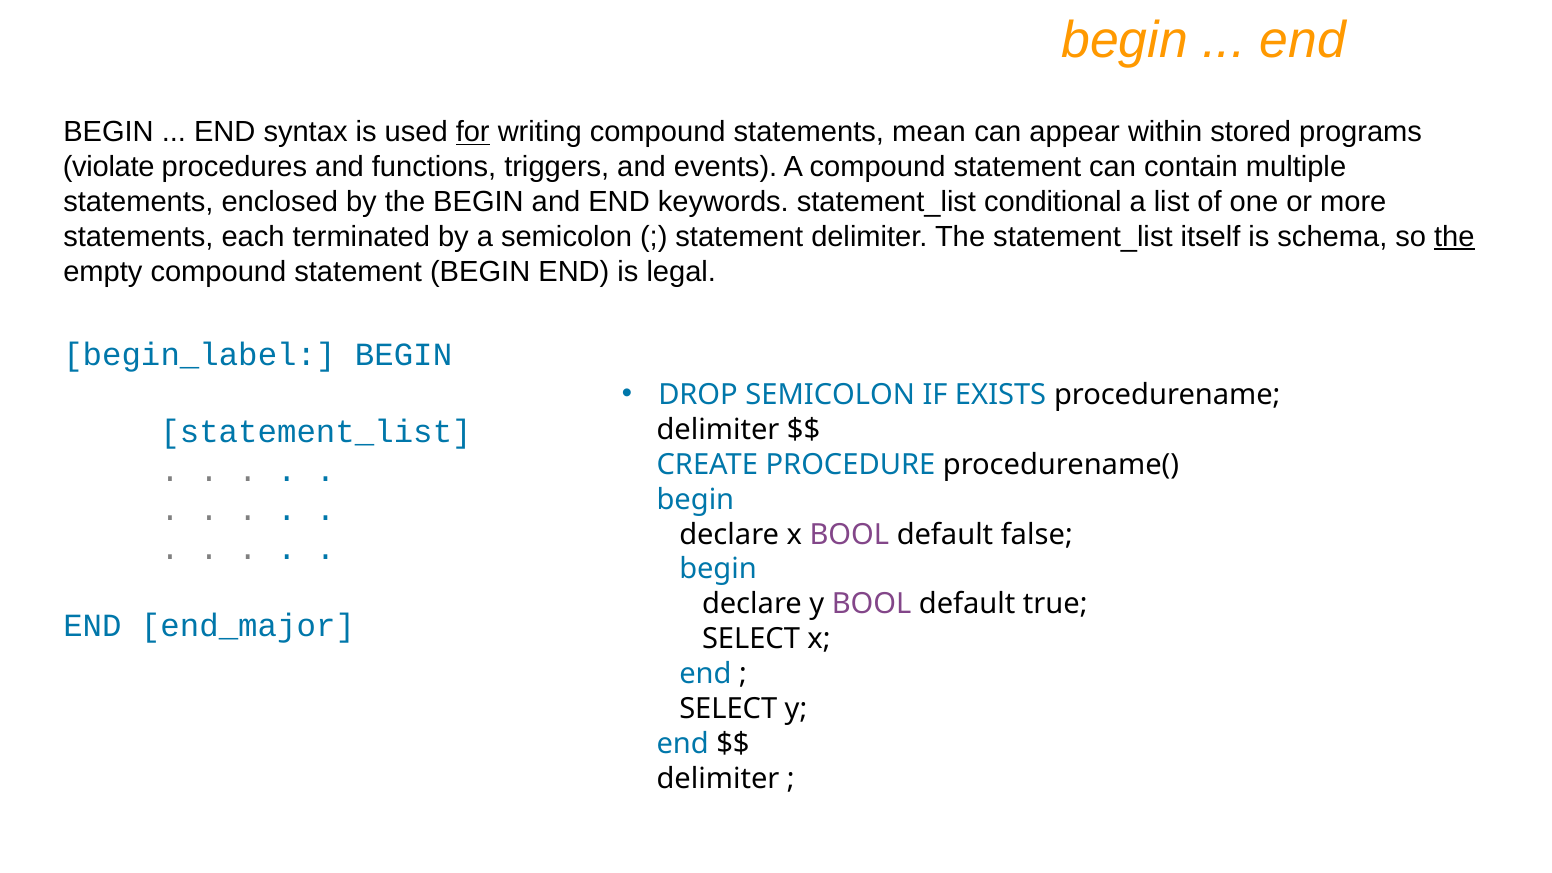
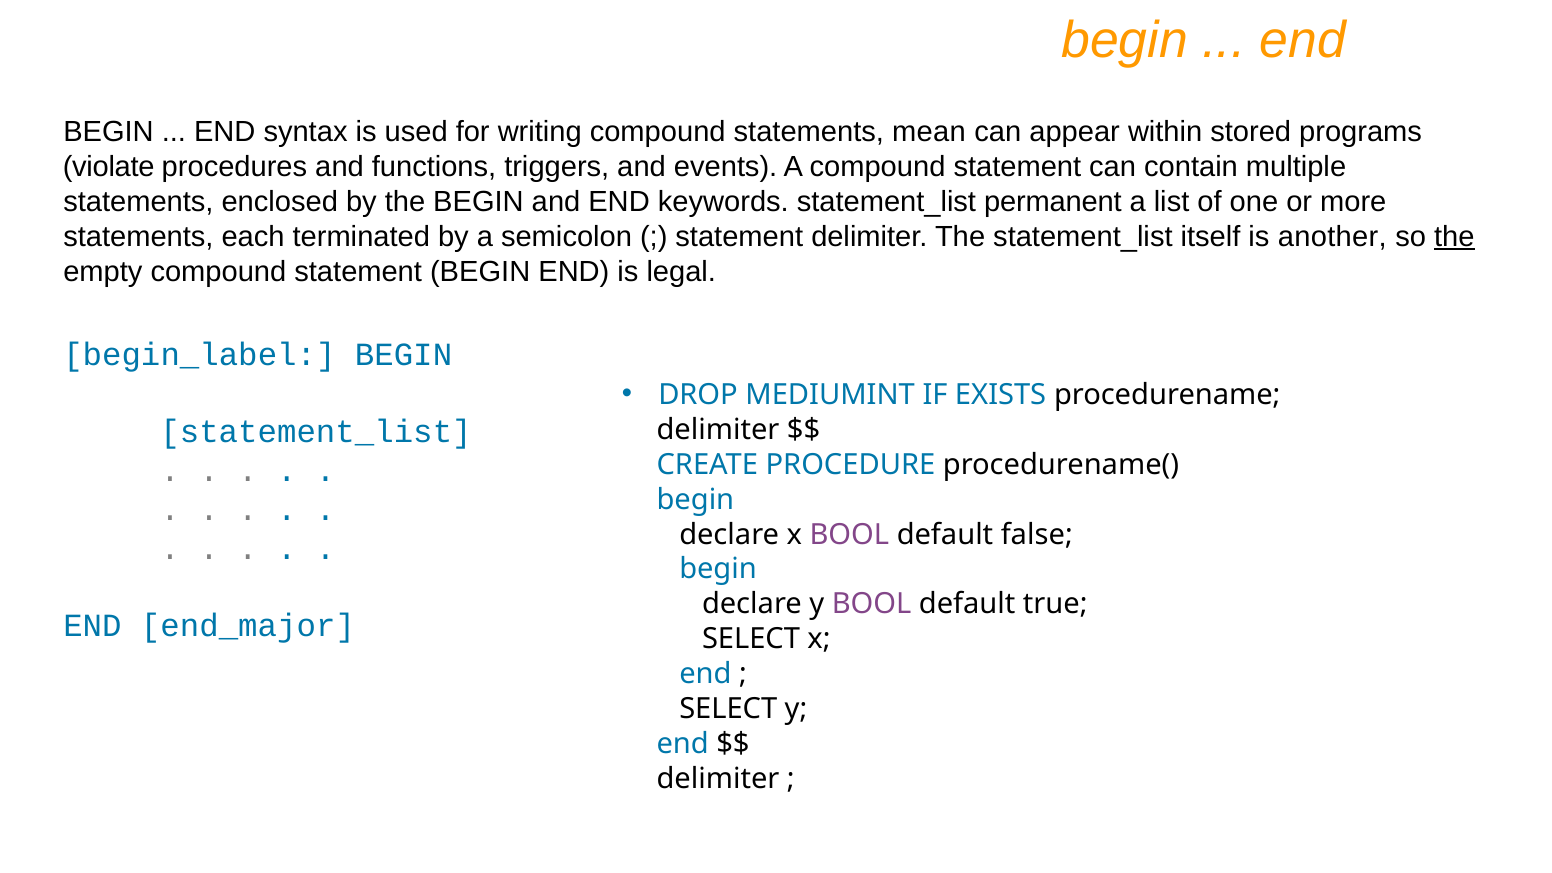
for underline: present -> none
conditional: conditional -> permanent
schema: schema -> another
DROP SEMICOLON: SEMICOLON -> MEDIUMINT
